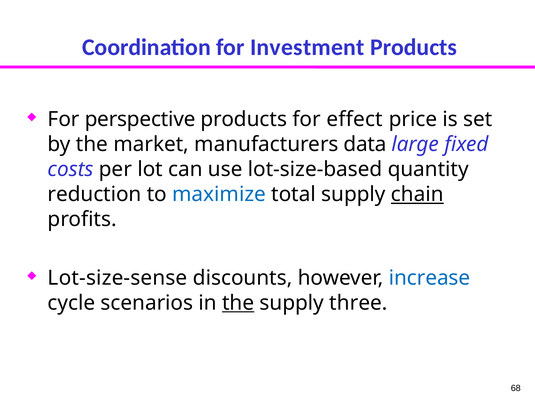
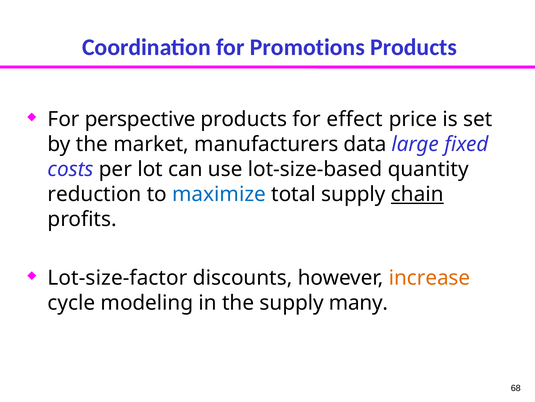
Investment: Investment -> Promotions
Lot-size-sense: Lot-size-sense -> Lot-size-factor
increase colour: blue -> orange
scenarios: scenarios -> modeling
the at (238, 302) underline: present -> none
three: three -> many
